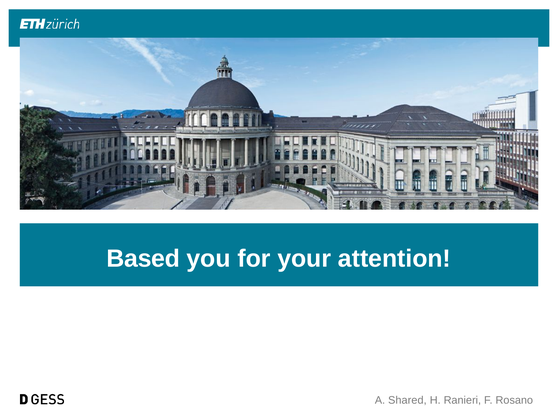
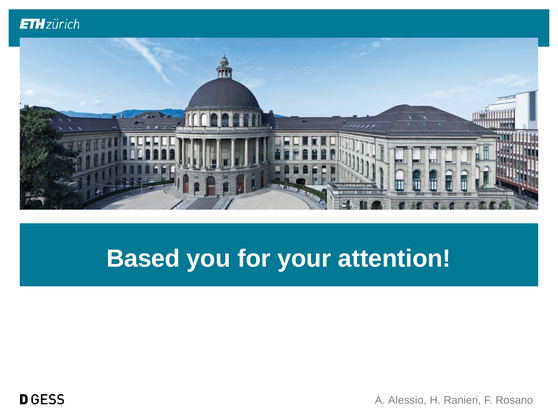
Shared: Shared -> Alessio
